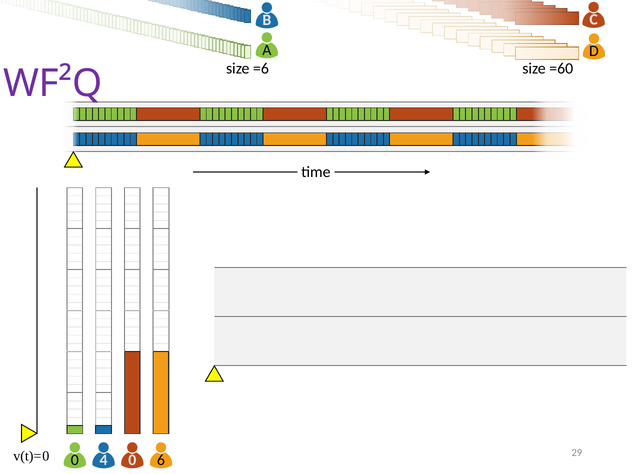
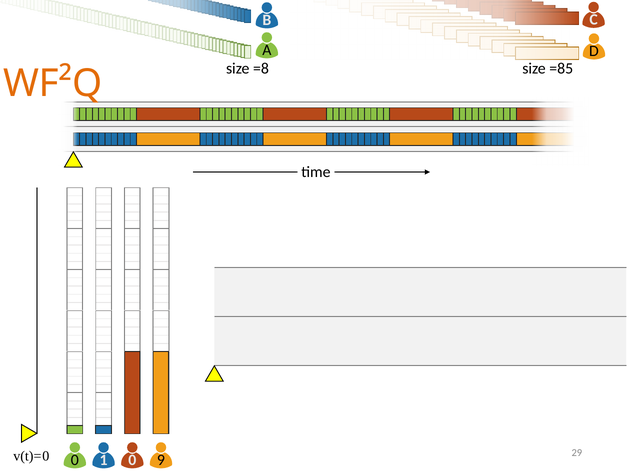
=6: =6 -> =8
=60: =60 -> =85
WF²Q colour: purple -> orange
4: 4 -> 1
6: 6 -> 9
